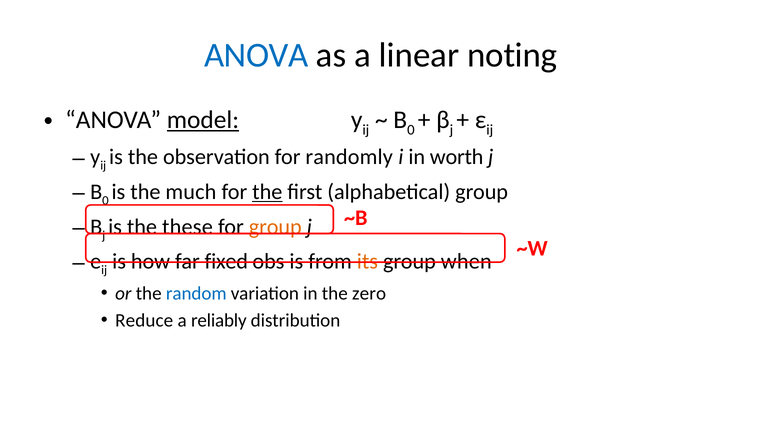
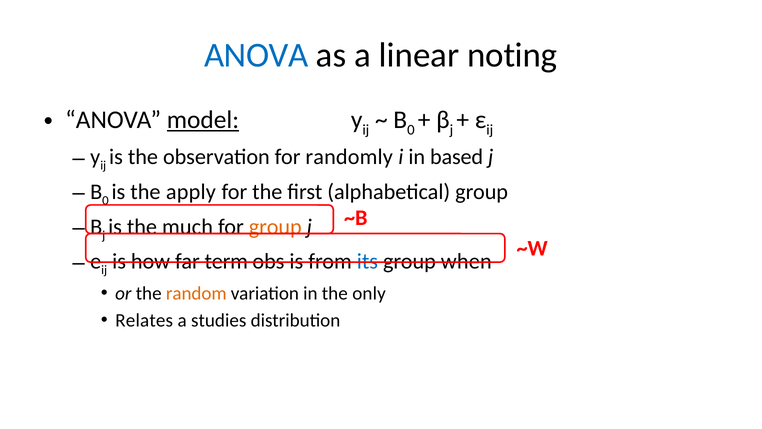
worth: worth -> based
much: much -> apply
the at (267, 192) underline: present -> none
these: these -> much
fixed: fixed -> term
its colour: orange -> blue
random colour: blue -> orange
zero: zero -> only
Reduce: Reduce -> Relates
reliably: reliably -> studies
